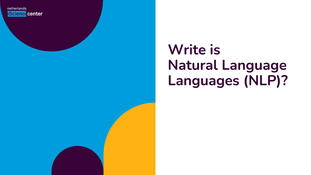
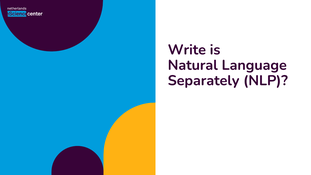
Languages: Languages -> Separately
